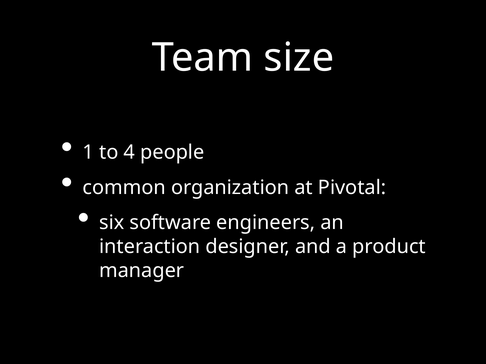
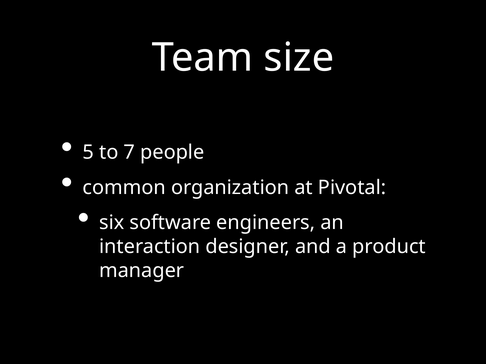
1: 1 -> 5
4: 4 -> 7
